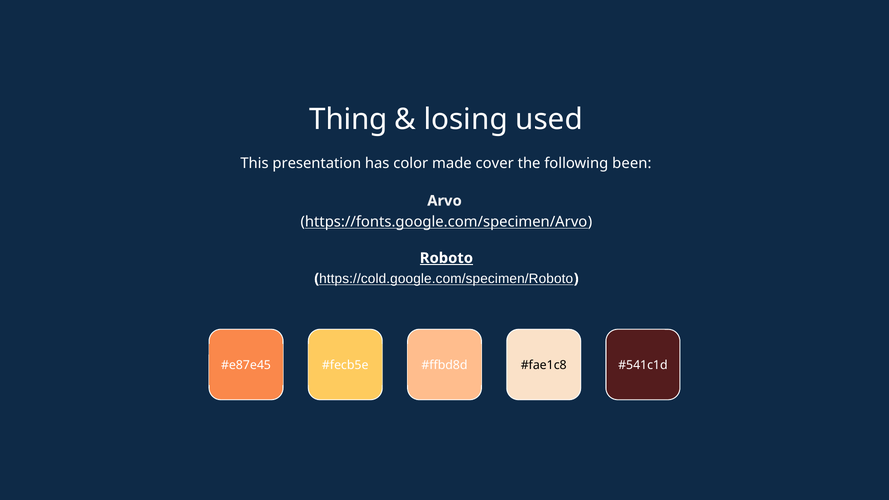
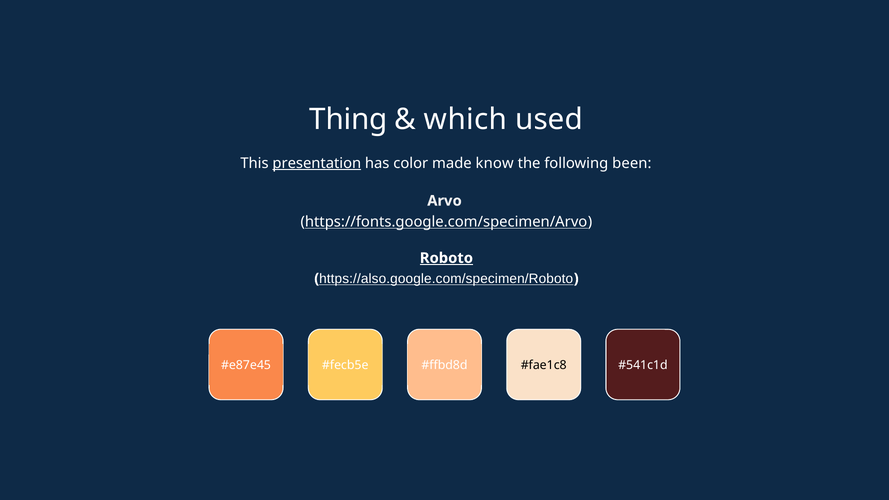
losing: losing -> which
presentation underline: none -> present
cover: cover -> know
https://cold.google.com/specimen/Roboto: https://cold.google.com/specimen/Roboto -> https://also.google.com/specimen/Roboto
